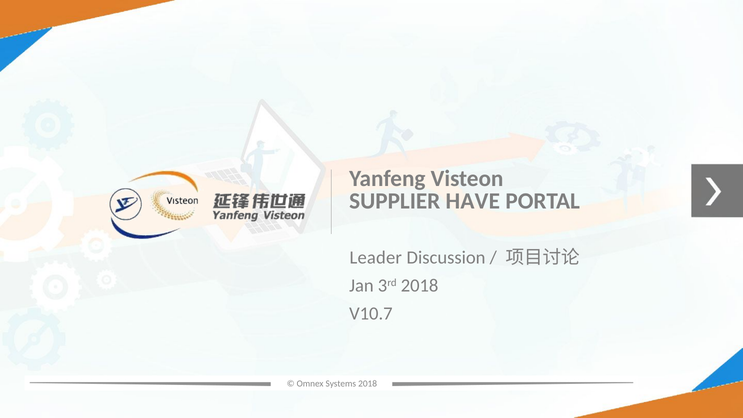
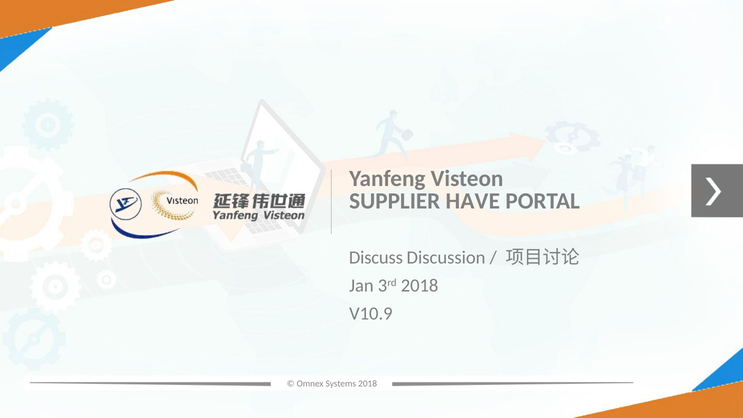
Leader: Leader -> Discuss
V10.7: V10.7 -> V10.9
